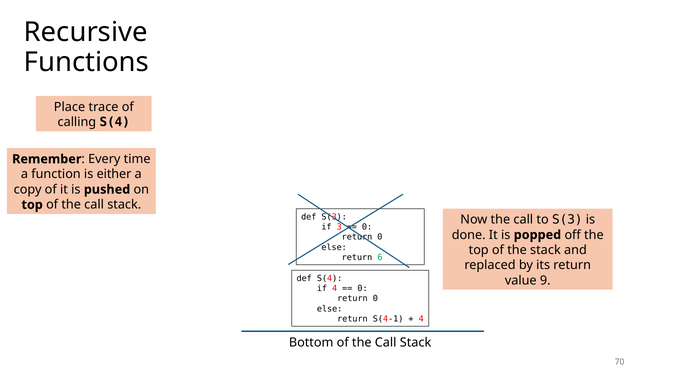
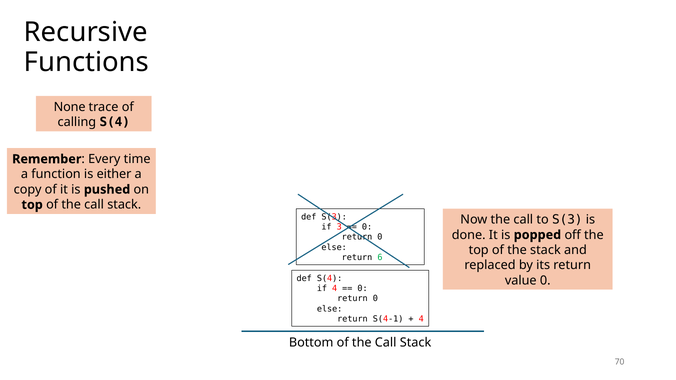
Place: Place -> None
value 9: 9 -> 0
